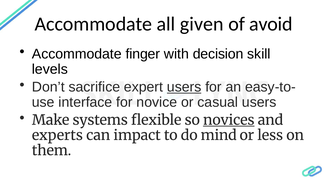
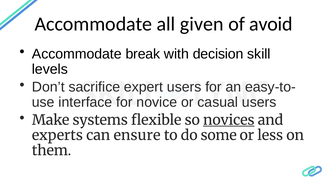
finger: finger -> break
users at (184, 87) underline: present -> none
impact: impact -> ensure
mind: mind -> some
